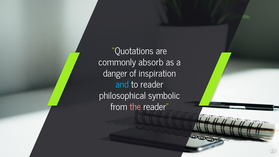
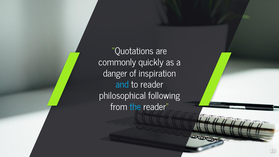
absorb: absorb -> quickly
symbolic: symbolic -> following
the colour: pink -> light blue
